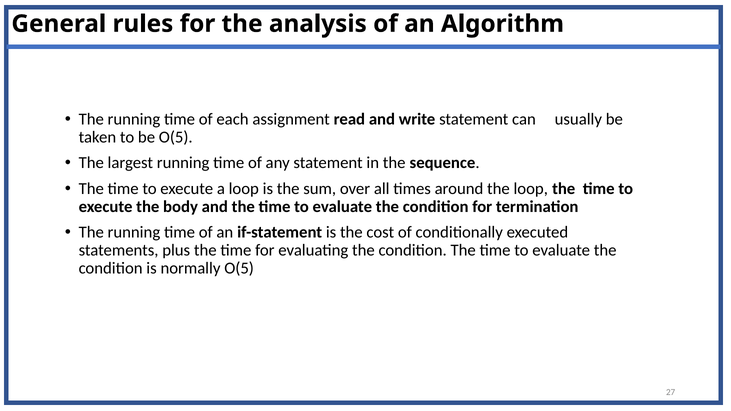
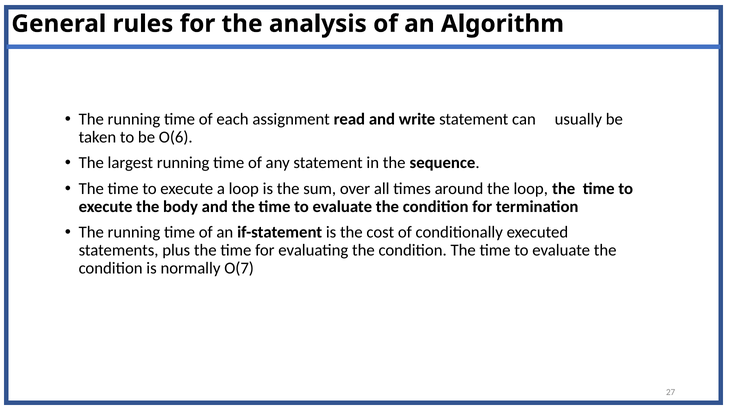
be O(5: O(5 -> O(6
normally O(5: O(5 -> O(7
